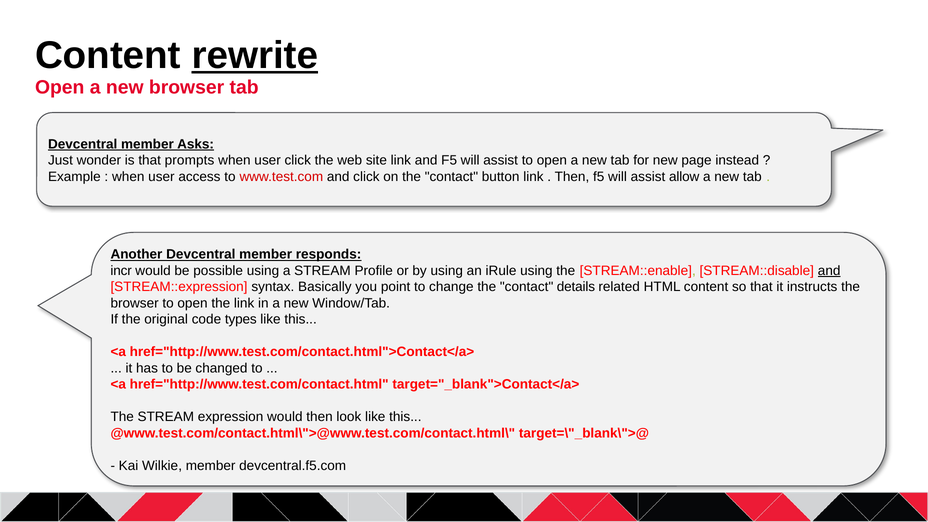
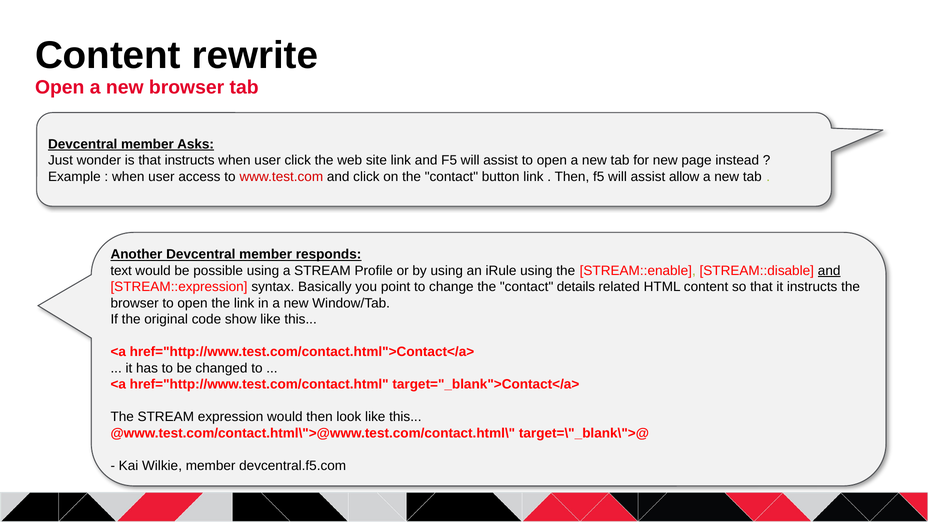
rewrite underline: present -> none
that prompts: prompts -> instructs
incr: incr -> text
types: types -> show
